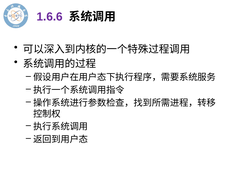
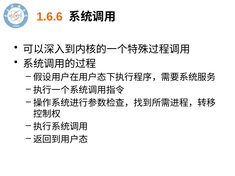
1.6.6 colour: purple -> orange
